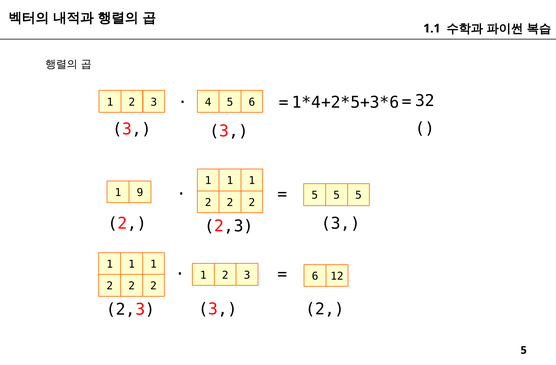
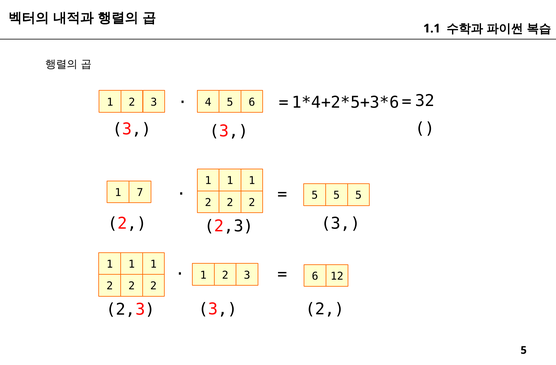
9: 9 -> 7
